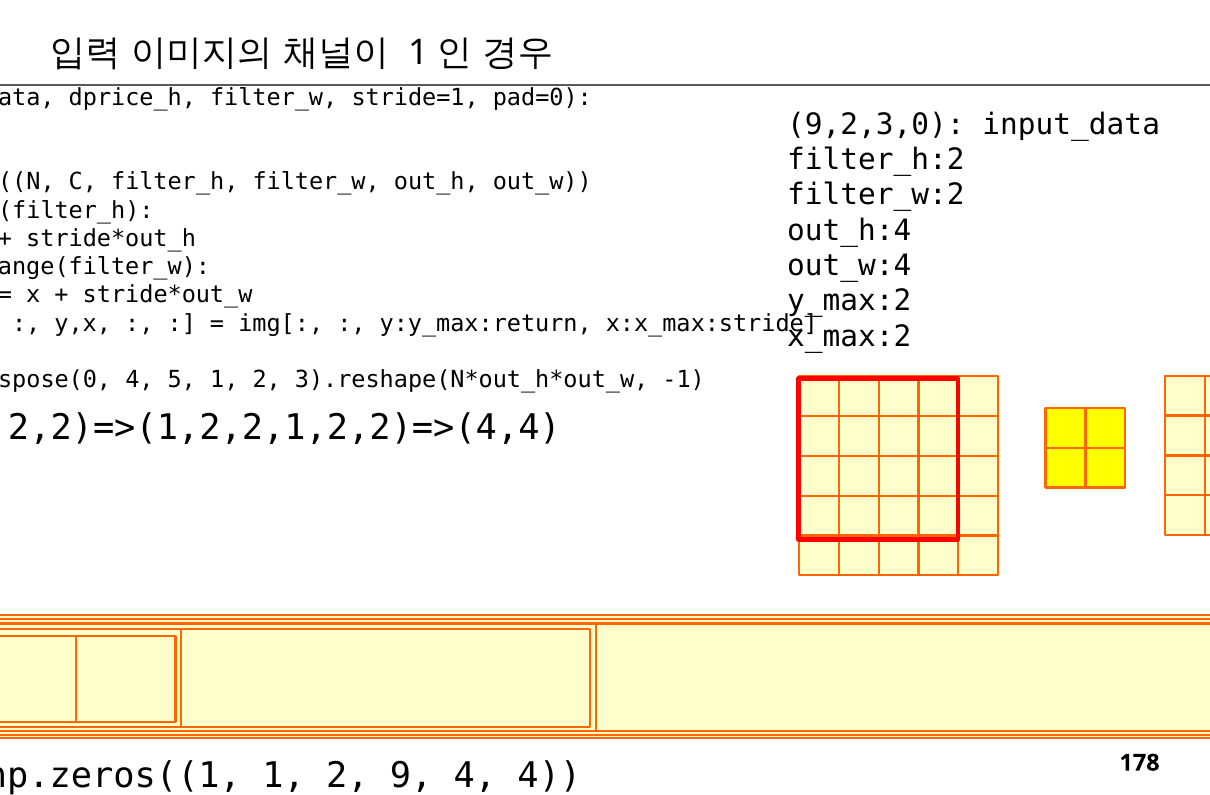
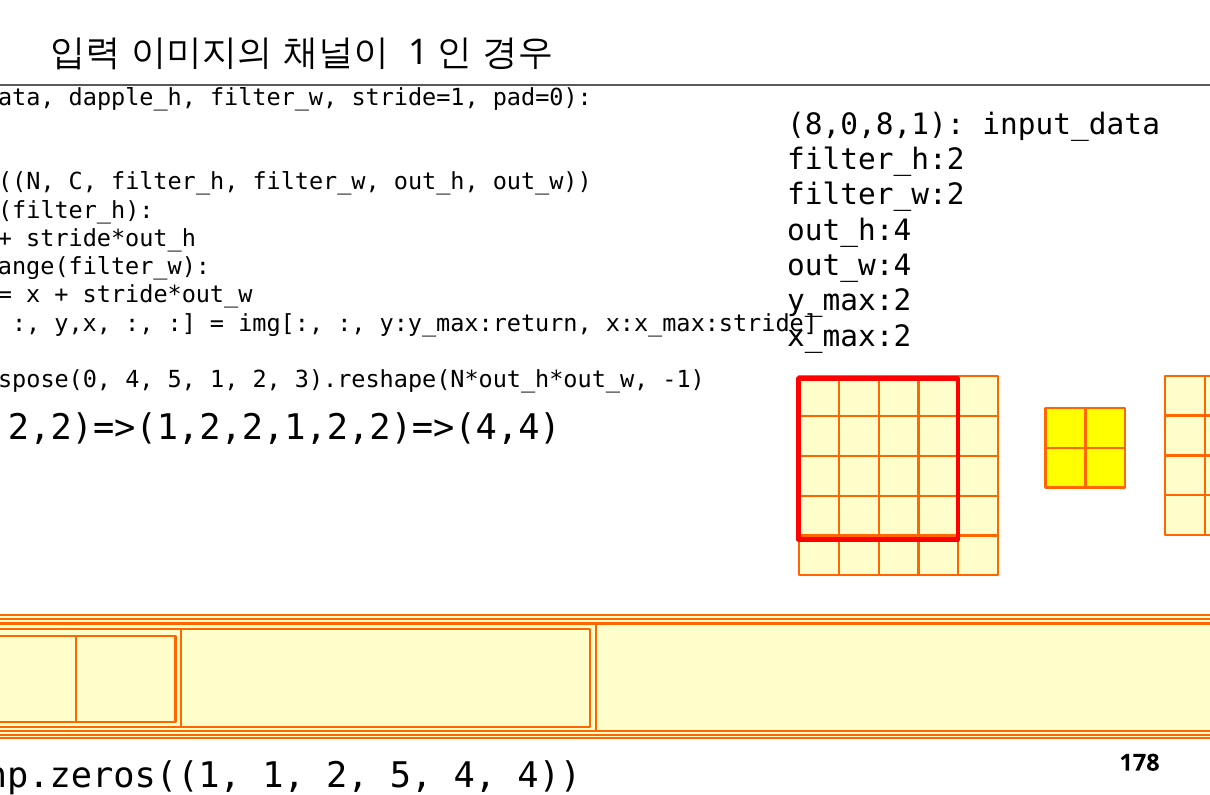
dprice_h: dprice_h -> dapple_h
9,2,3,0: 9,2,3,0 -> 8,0,8,1
2 9: 9 -> 5
